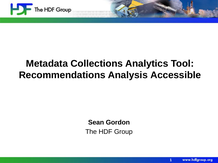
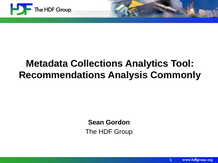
Accessible: Accessible -> Commonly
